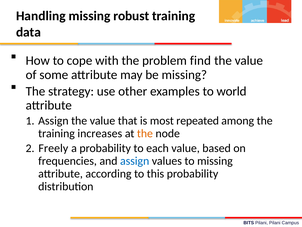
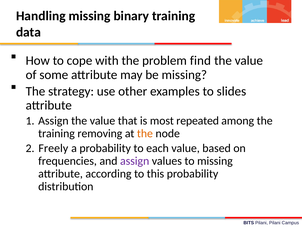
robust: robust -> binary
world: world -> slides
increases: increases -> removing
assign at (135, 161) colour: blue -> purple
